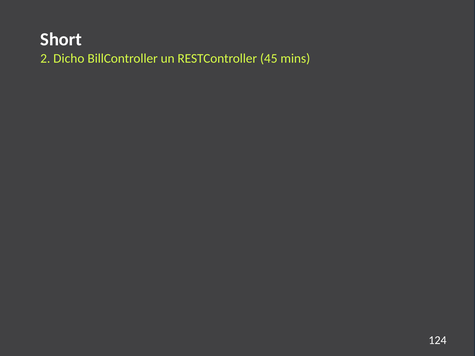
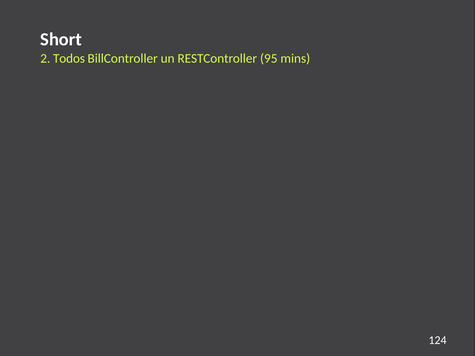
Dicho: Dicho -> Todos
45: 45 -> 95
